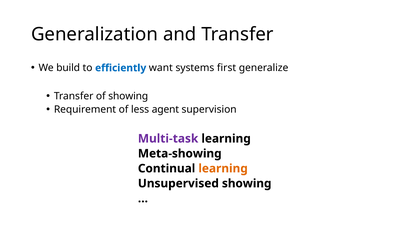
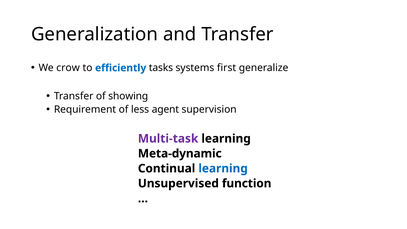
build: build -> crow
want: want -> tasks
Meta-showing: Meta-showing -> Meta-dynamic
learning at (223, 168) colour: orange -> blue
Unsupervised showing: showing -> function
